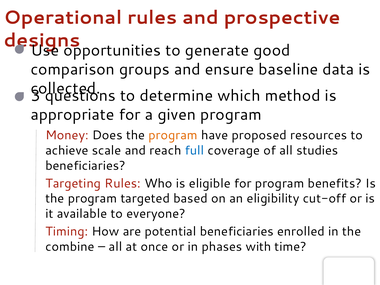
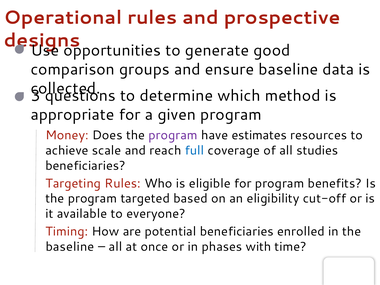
program at (173, 135) colour: orange -> purple
proposed: proposed -> estimates
combine at (70, 247): combine -> baseline
